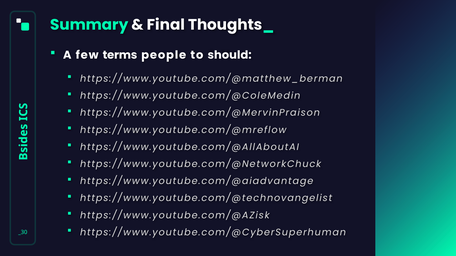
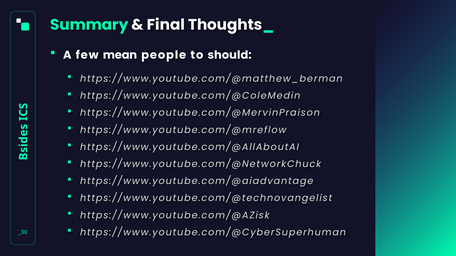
terms: terms -> mean
